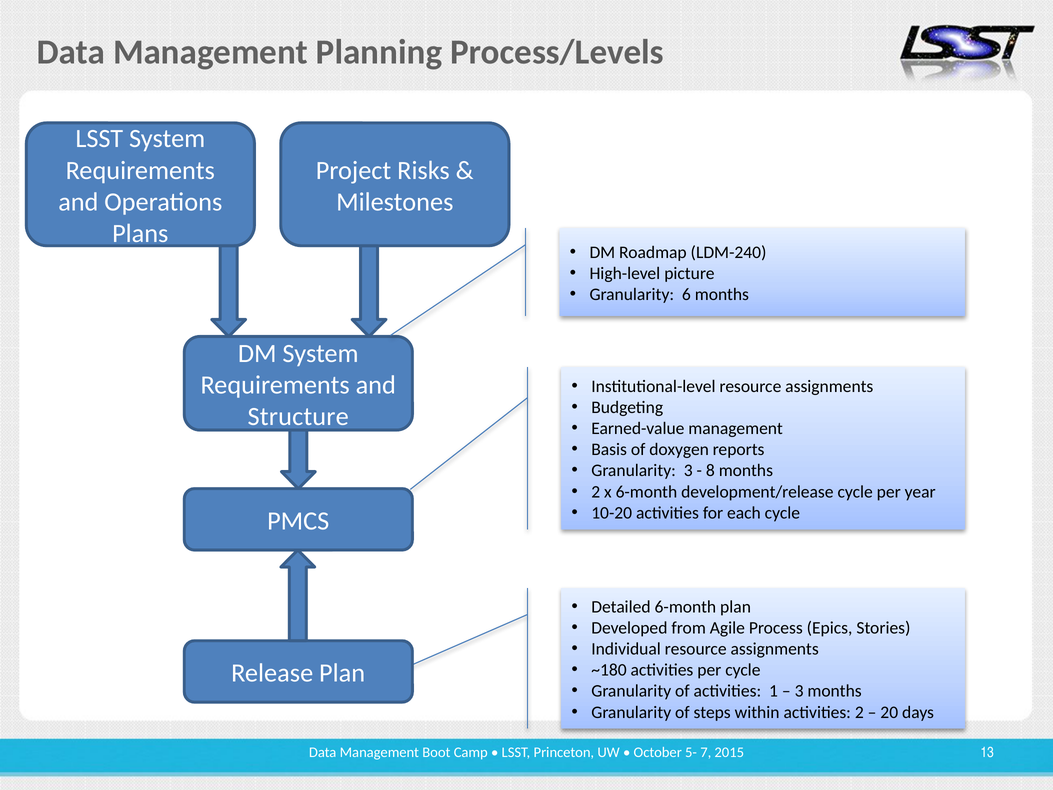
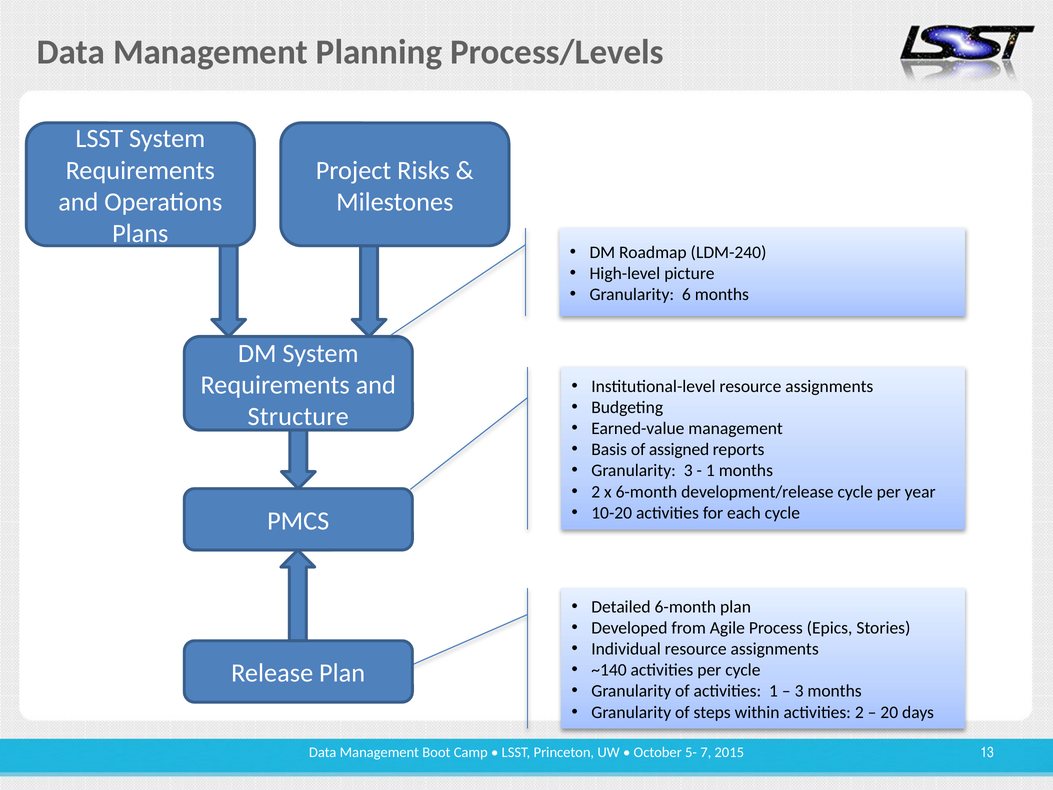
doxygen: doxygen -> assigned
8 at (710, 471): 8 -> 1
~180: ~180 -> ~140
